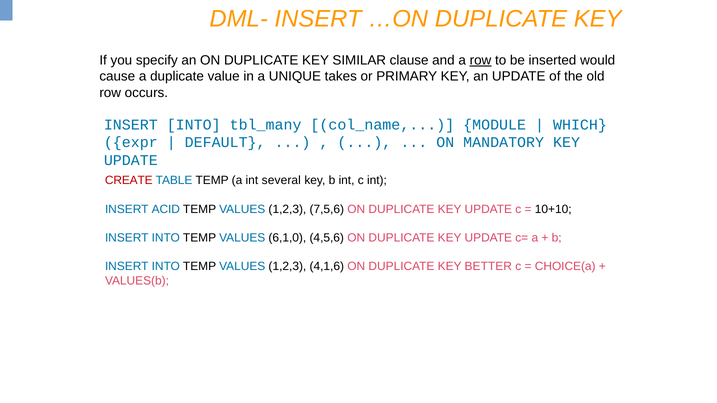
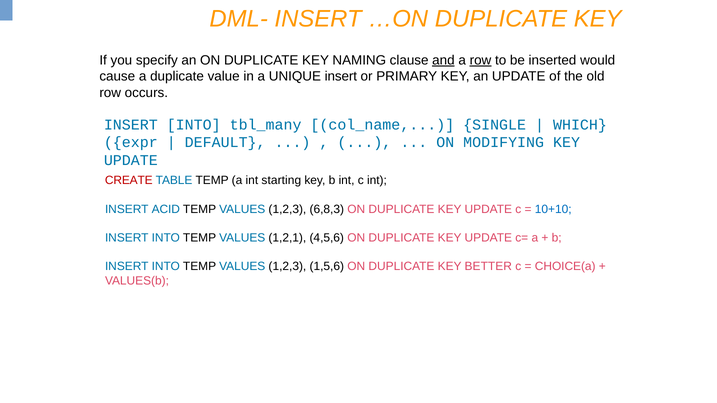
SIMILAR: SIMILAR -> NAMING
and underline: none -> present
UNIQUE takes: takes -> insert
MODULE: MODULE -> SINGLE
MANDATORY: MANDATORY -> MODIFYING
several: several -> starting
7,5,6: 7,5,6 -> 6,8,3
10+10 colour: black -> blue
6,1,0: 6,1,0 -> 1,2,1
4,1,6: 4,1,6 -> 1,5,6
